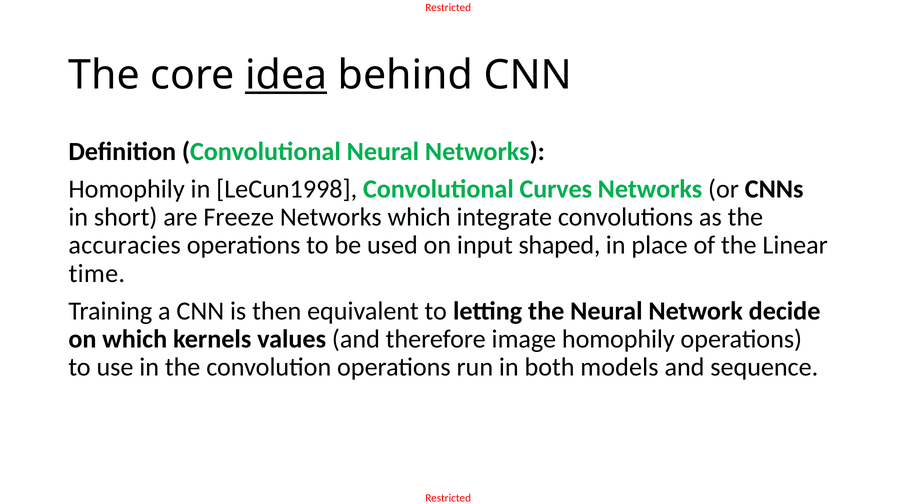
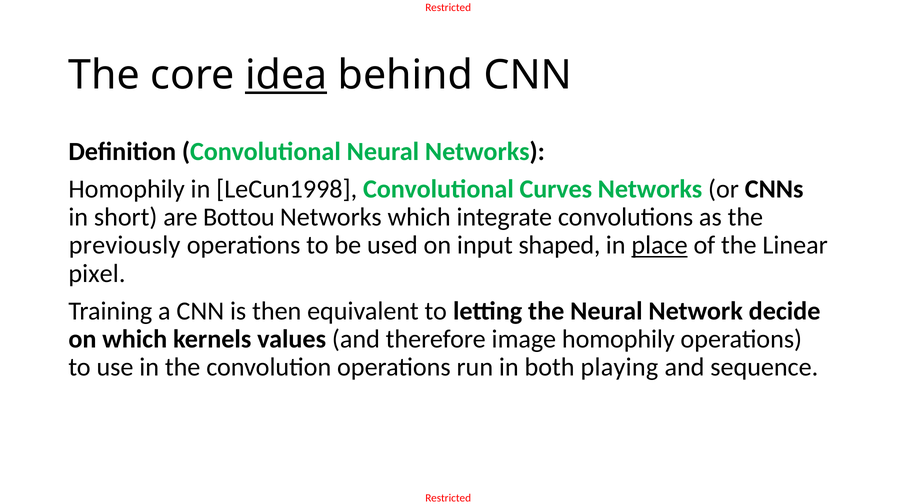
Freeze: Freeze -> Bottou
accuracies: accuracies -> previously
place underline: none -> present
time: time -> pixel
models: models -> playing
